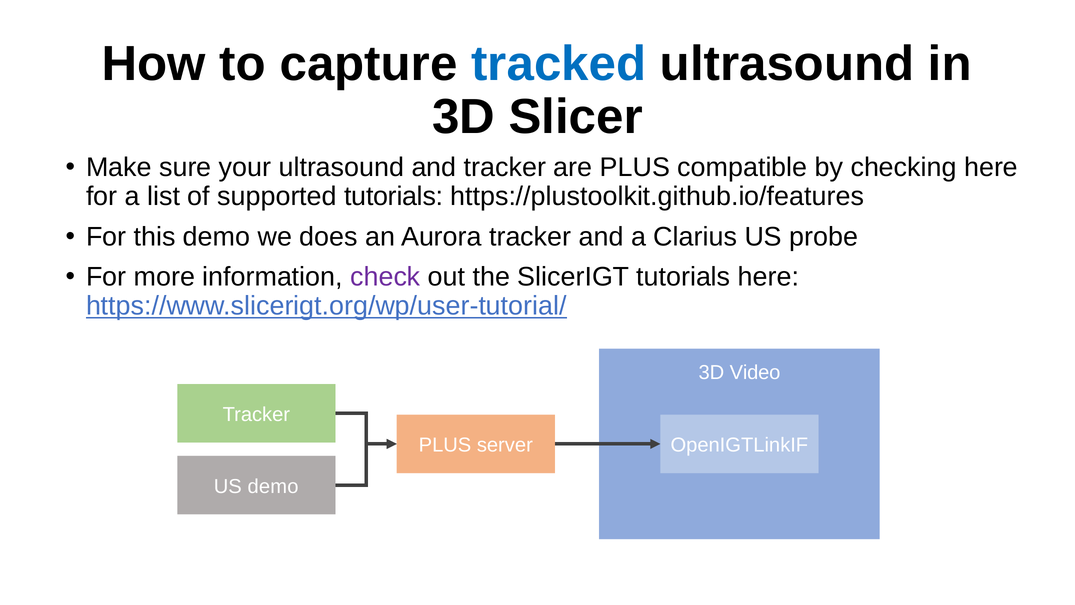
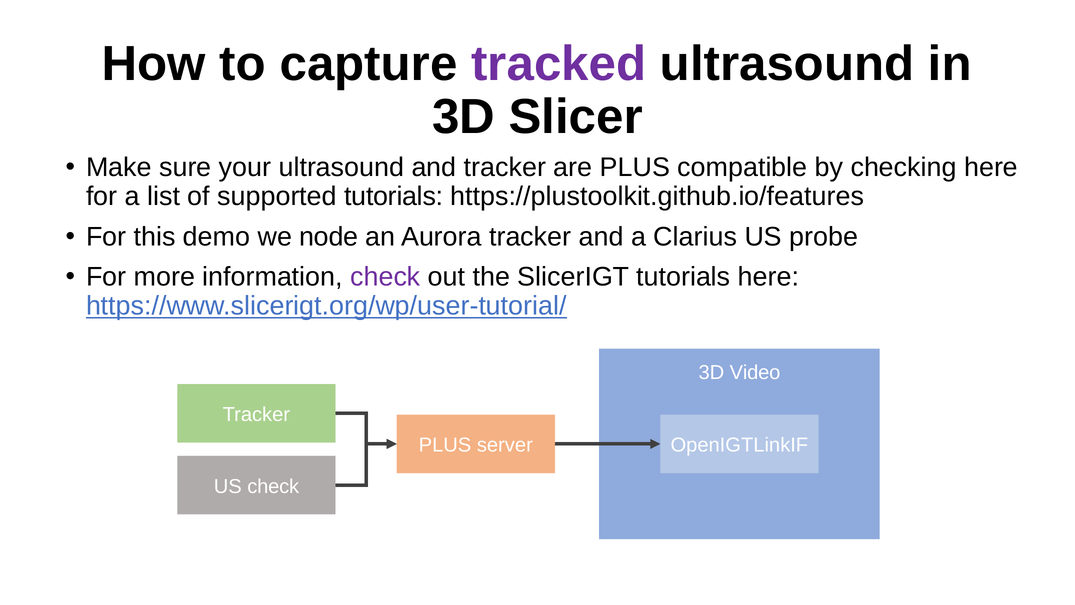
tracked colour: blue -> purple
does: does -> node
US demo: demo -> check
